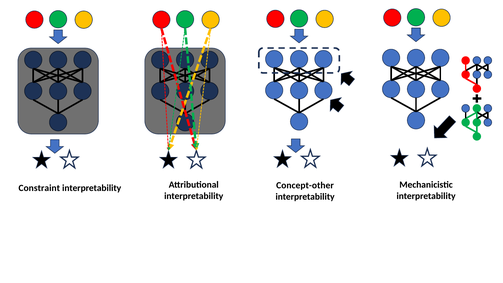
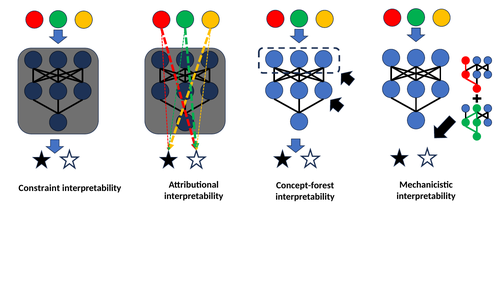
Concept-other: Concept-other -> Concept-forest
